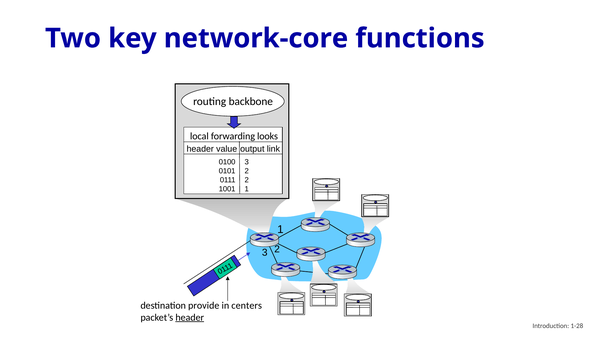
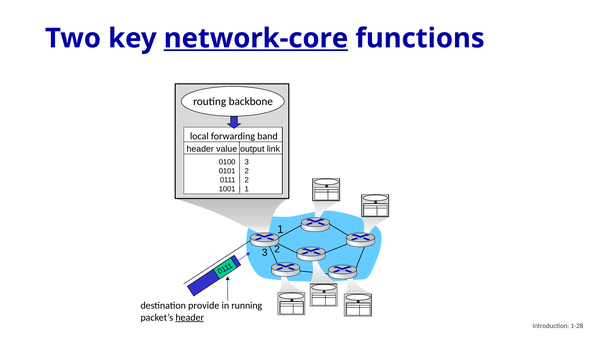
network-core underline: none -> present
looks: looks -> band
centers: centers -> running
